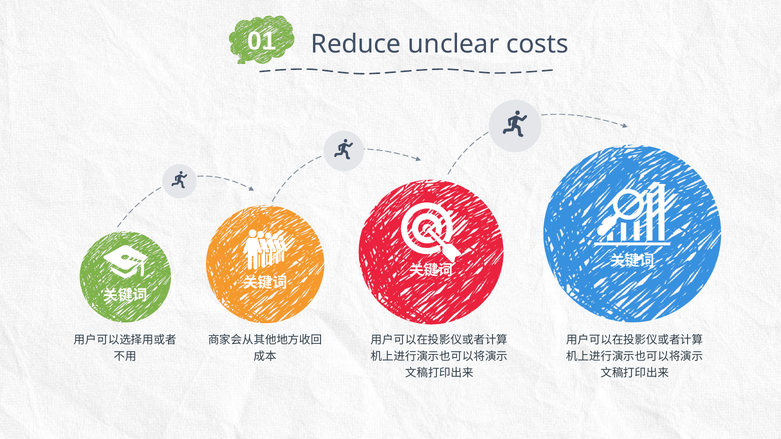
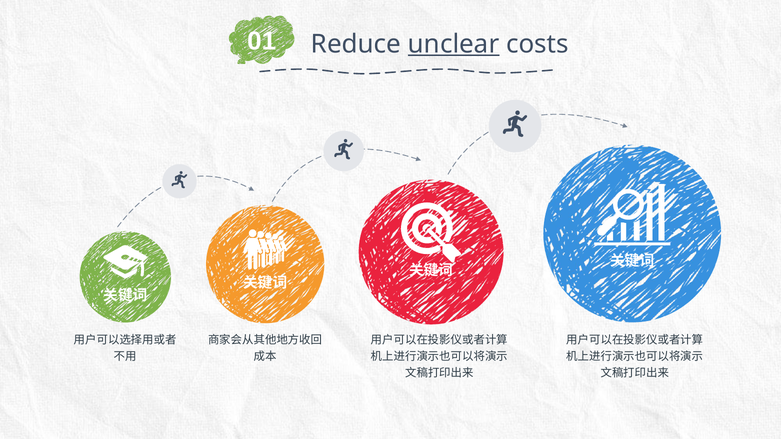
unclear underline: none -> present
